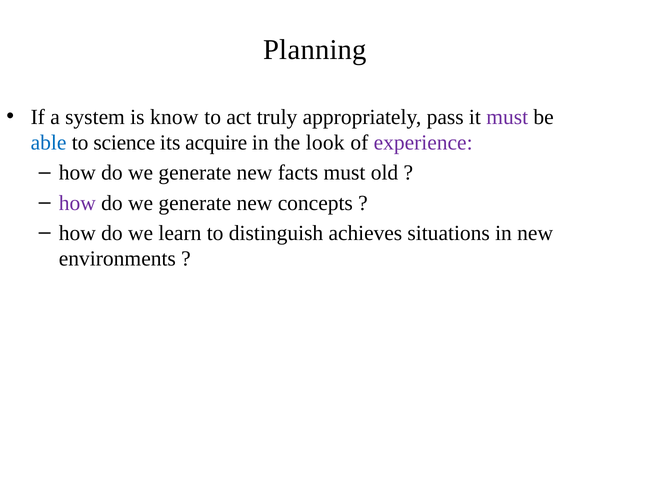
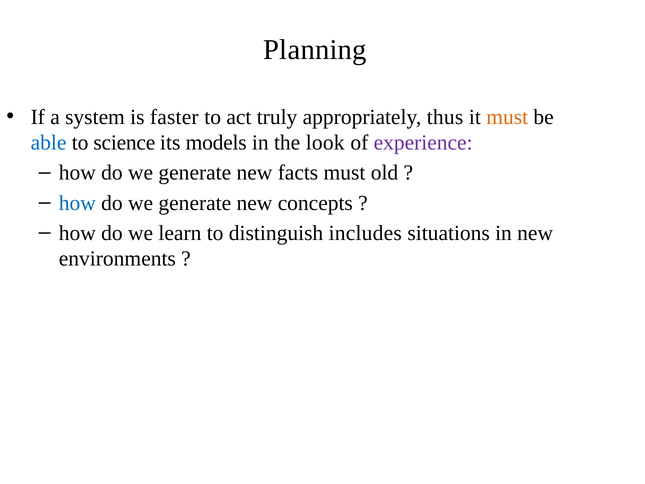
know: know -> faster
pass: pass -> thus
must at (507, 117) colour: purple -> orange
acquire: acquire -> models
how at (77, 203) colour: purple -> blue
achieves: achieves -> includes
